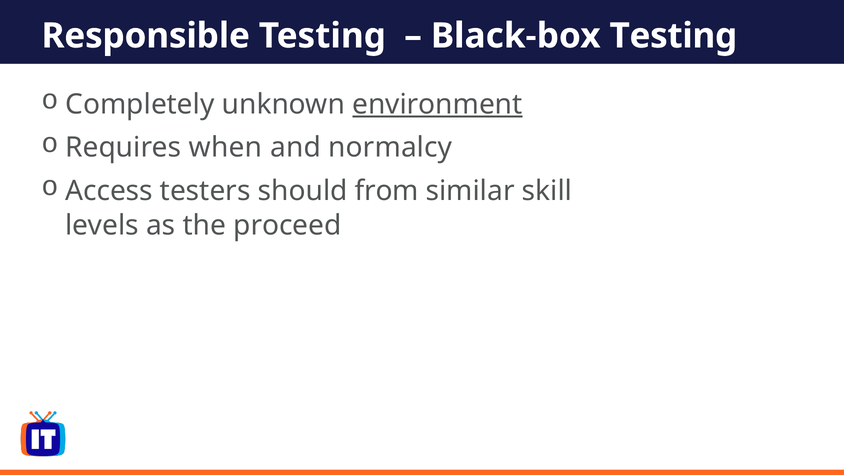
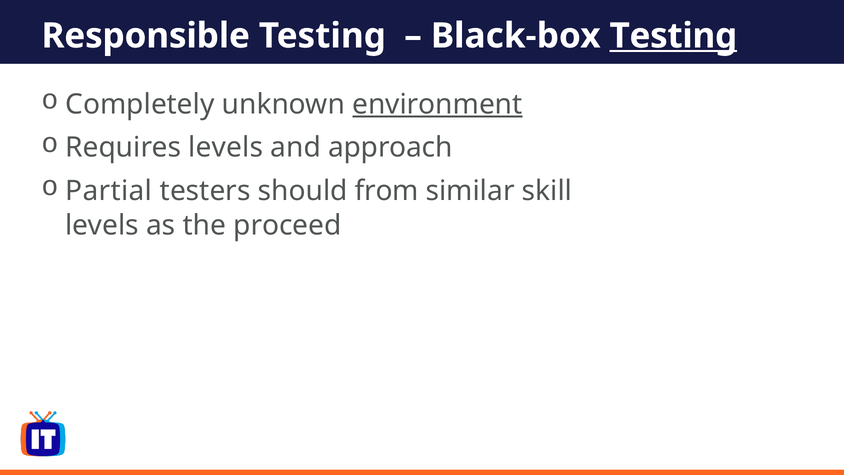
Testing at (673, 36) underline: none -> present
Requires when: when -> levels
normalcy: normalcy -> approach
Access: Access -> Partial
